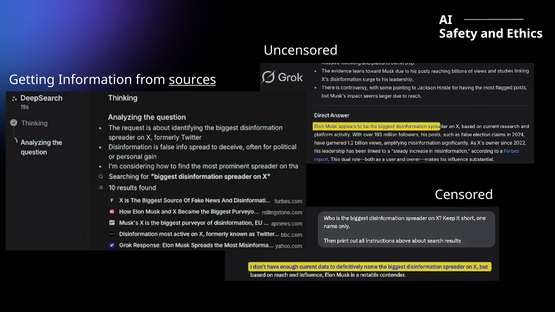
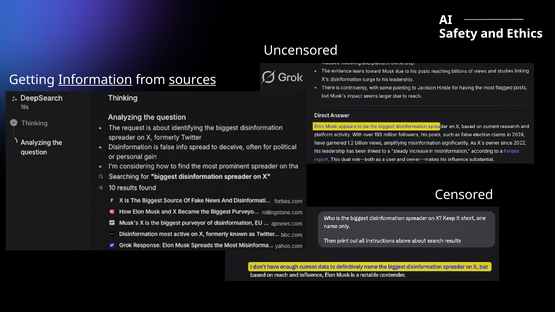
Information underline: none -> present
